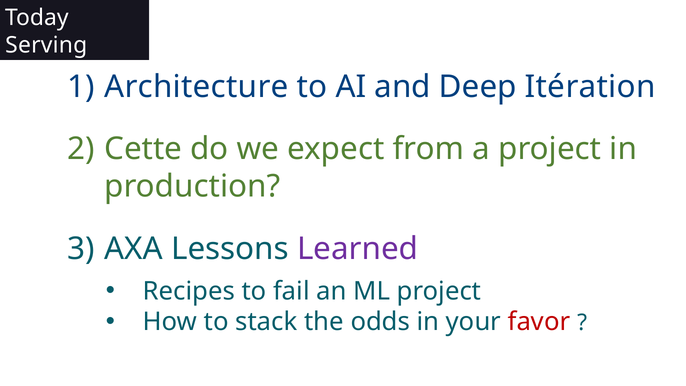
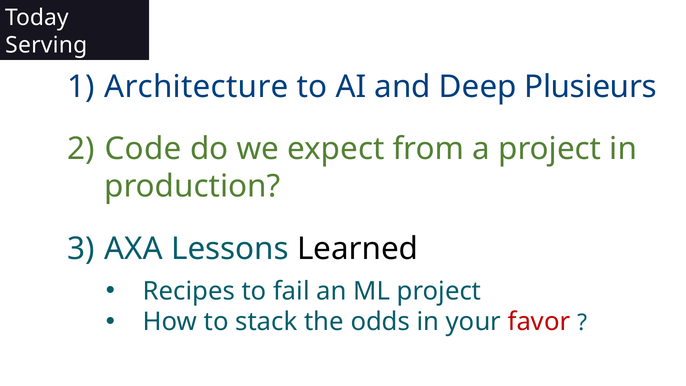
Itération: Itération -> Plusieurs
Cette: Cette -> Code
Learned colour: purple -> black
